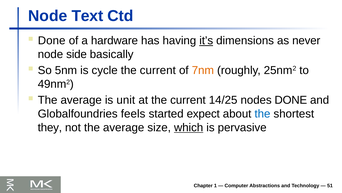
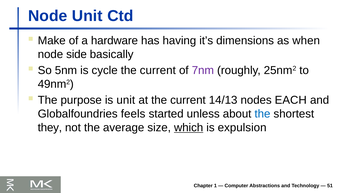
Node Text: Text -> Unit
Done at (52, 40): Done -> Make
it’s underline: present -> none
never: never -> when
7nm colour: orange -> purple
average at (81, 100): average -> purpose
14/25: 14/25 -> 14/13
nodes DONE: DONE -> EACH
expect: expect -> unless
pervasive: pervasive -> expulsion
